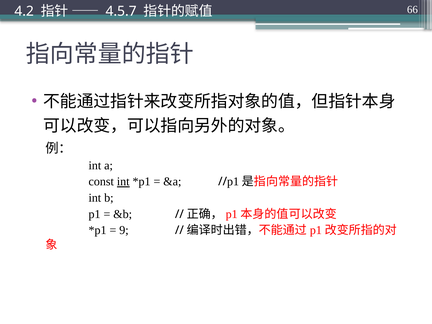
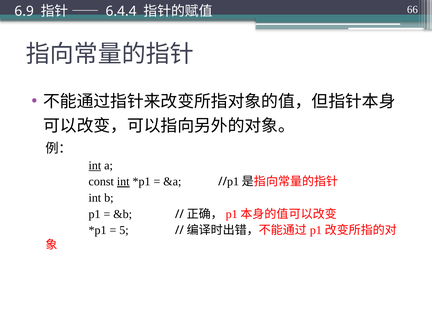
4.2: 4.2 -> 6.9
4.5.7: 4.5.7 -> 6.4.4
int at (95, 165) underline: none -> present
9: 9 -> 5
